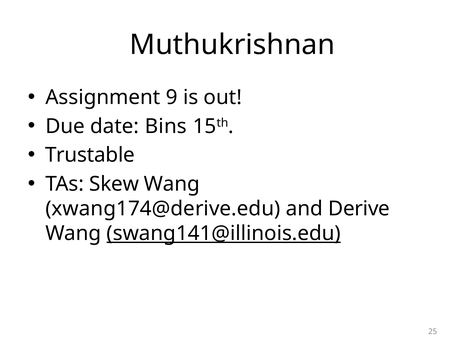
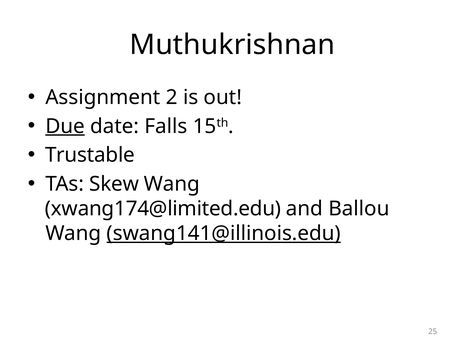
9: 9 -> 2
Due underline: none -> present
Bins: Bins -> Falls
xwang174@derive.edu: xwang174@derive.edu -> xwang174@limited.edu
Derive: Derive -> Ballou
